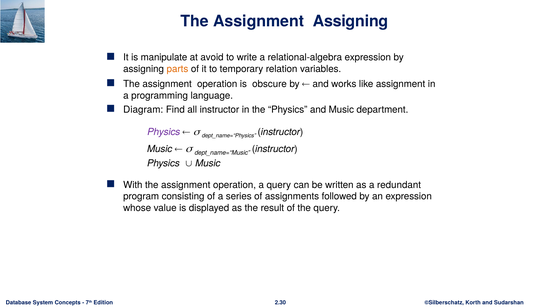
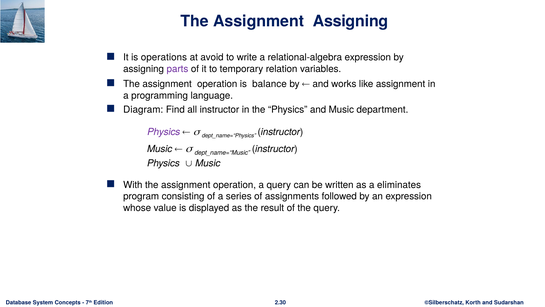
manipulate: manipulate -> operations
parts colour: orange -> purple
obscure: obscure -> balance
redundant: redundant -> eliminates
